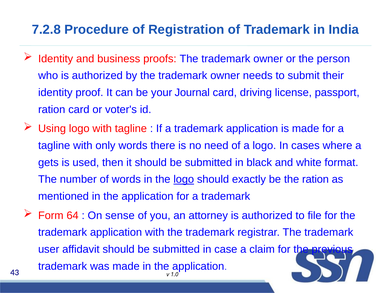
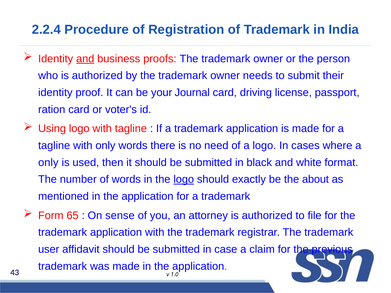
7.2.8: 7.2.8 -> 2.2.4
and at (85, 59) underline: none -> present
gets at (48, 163): gets -> only
the ration: ration -> about
64: 64 -> 65
